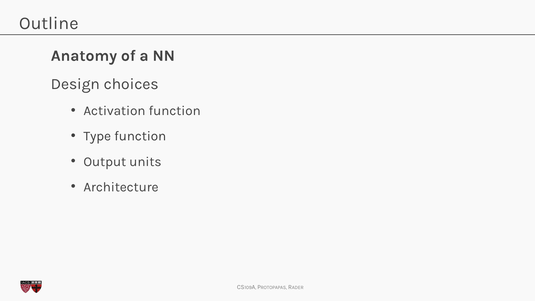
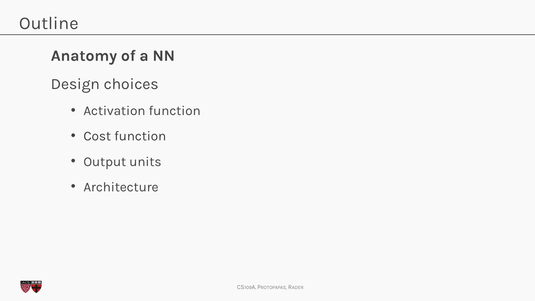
Type: Type -> Cost
